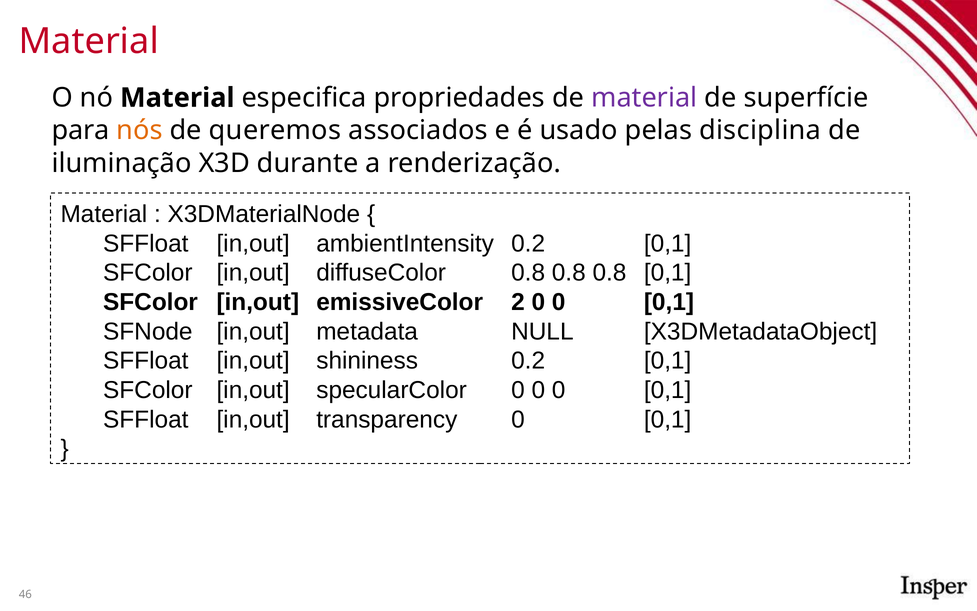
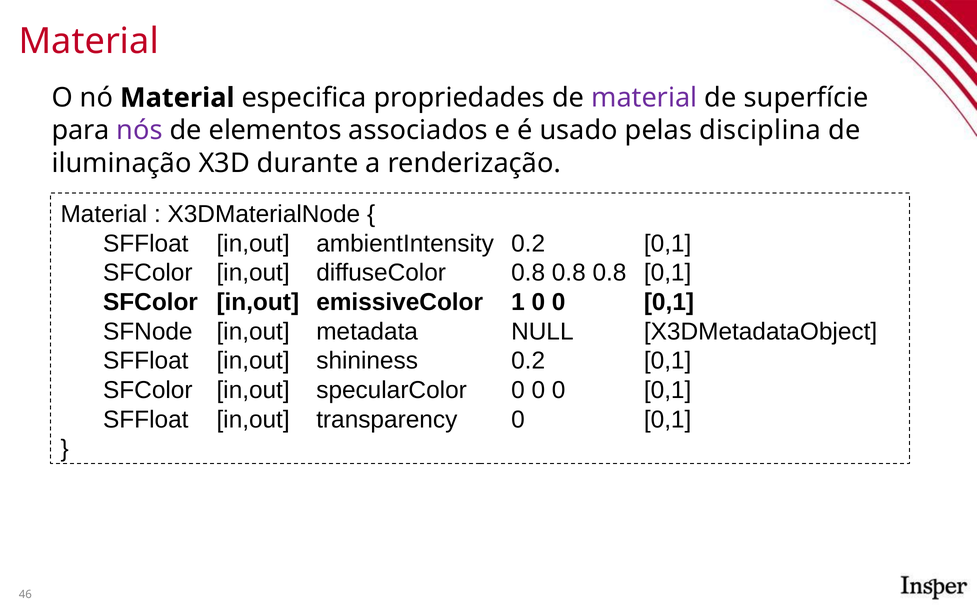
nós colour: orange -> purple
queremos: queremos -> elementos
2: 2 -> 1
